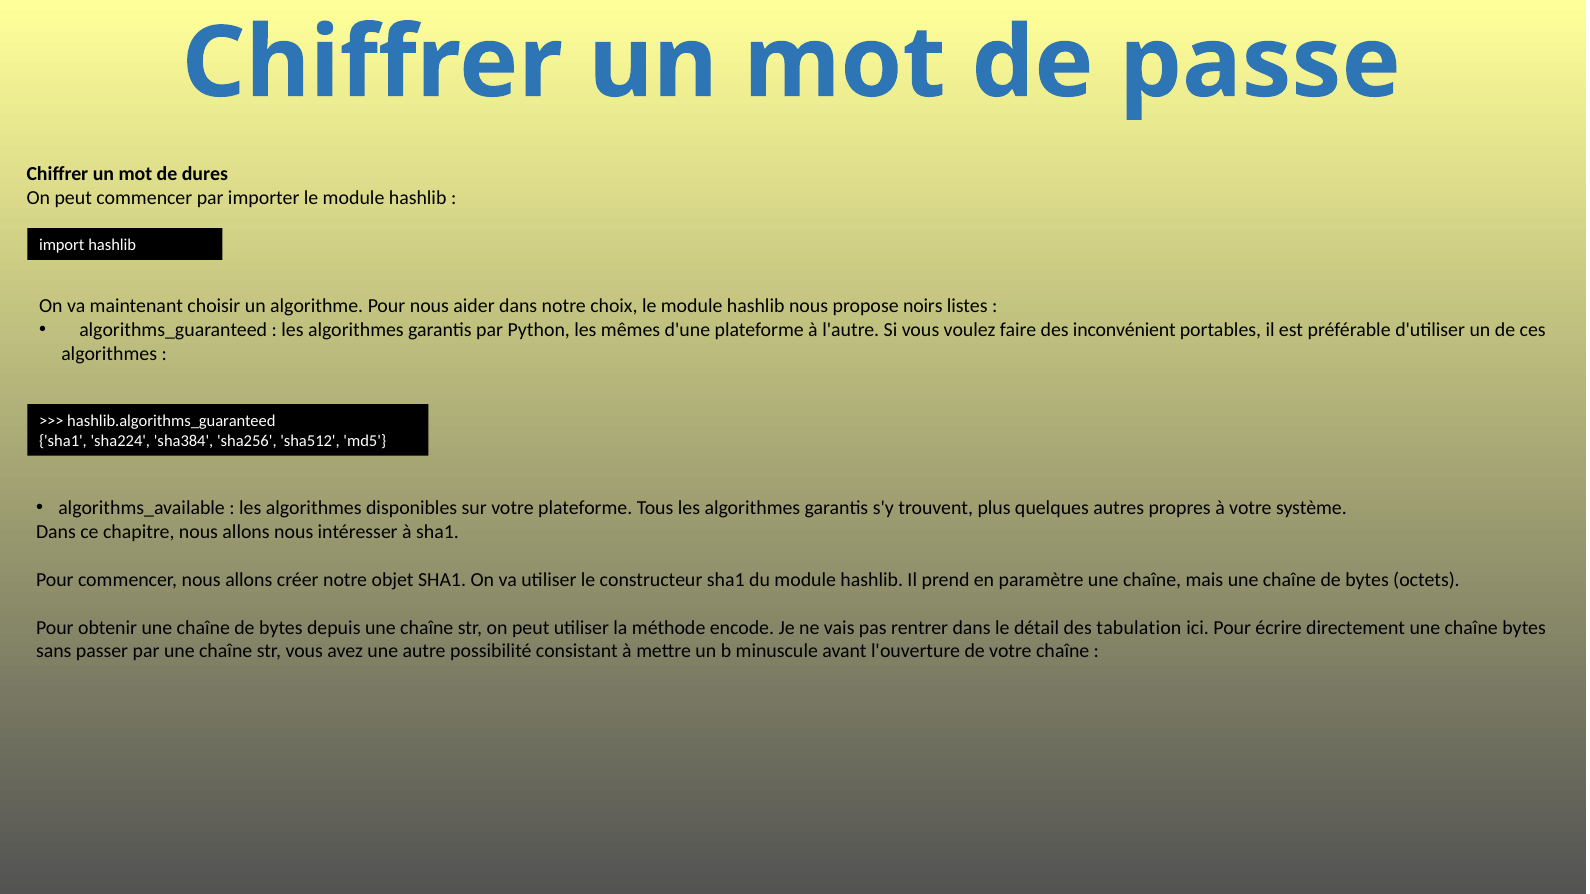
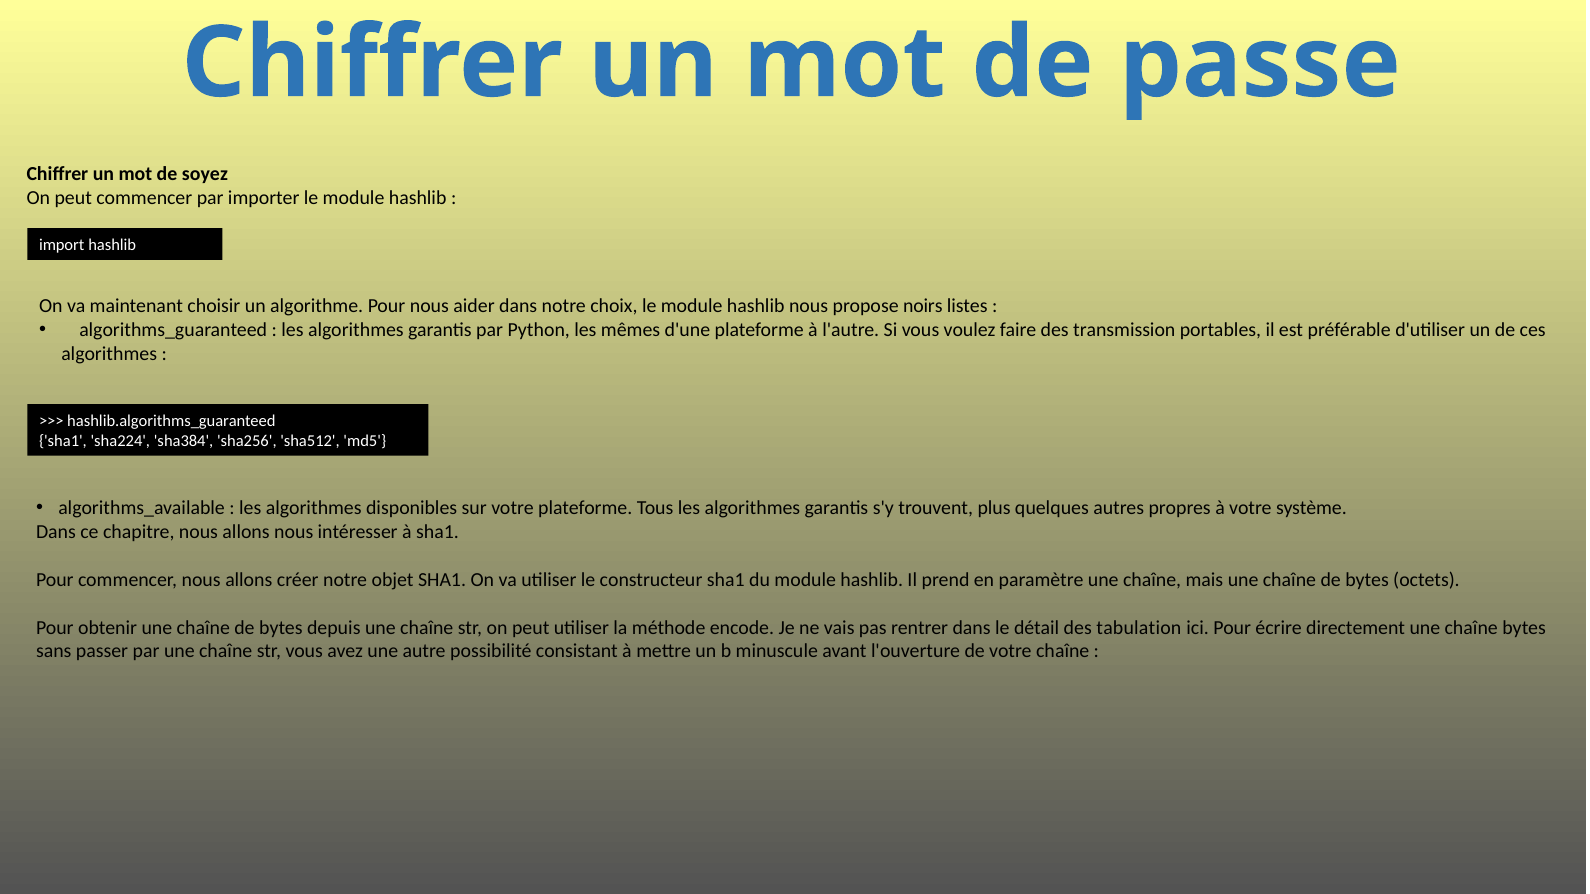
dures: dures -> soyez
inconvénient: inconvénient -> transmission
